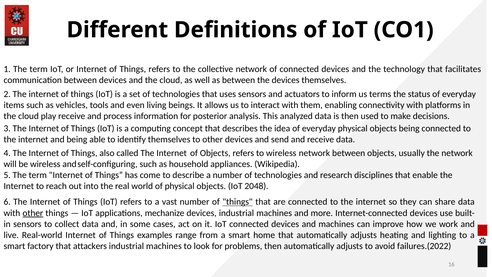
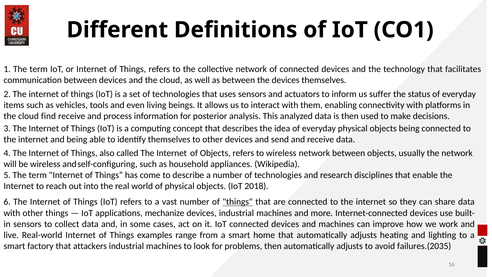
terms: terms -> suffer
play: play -> find
2048: 2048 -> 2018
other at (33, 213) underline: present -> none
failures.(2022: failures.(2022 -> failures.(2035
